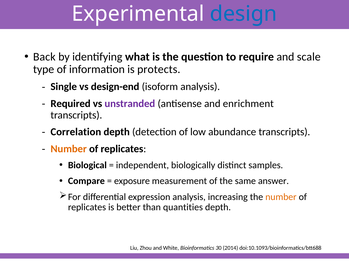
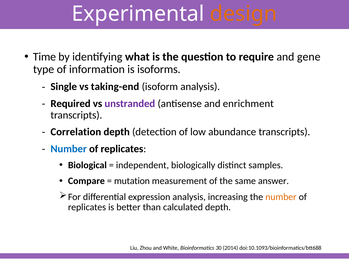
design colour: blue -> orange
Back: Back -> Time
scale: scale -> gene
protects: protects -> isoforms
design-end: design-end -> taking-end
Number at (69, 149) colour: orange -> blue
exposure: exposure -> mutation
quantities: quantities -> calculated
